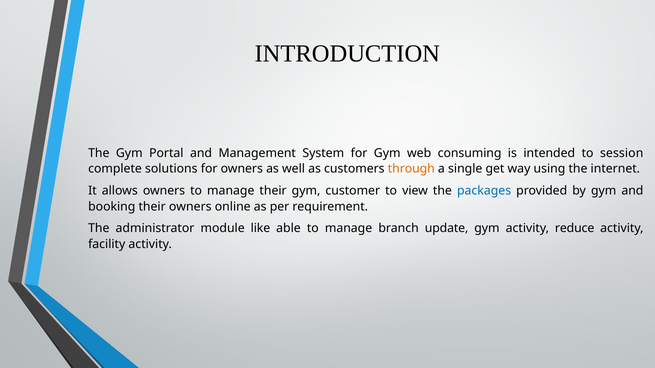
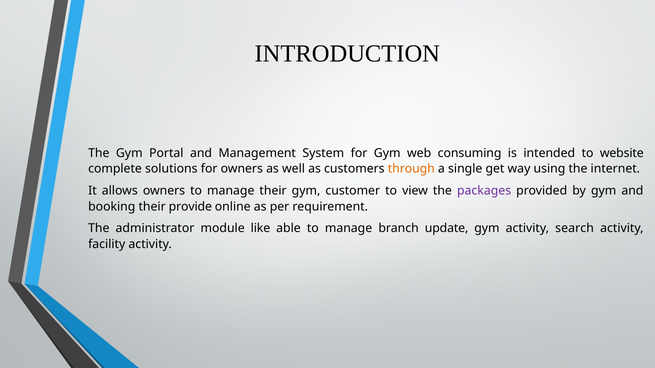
session: session -> website
packages colour: blue -> purple
their owners: owners -> provide
reduce: reduce -> search
